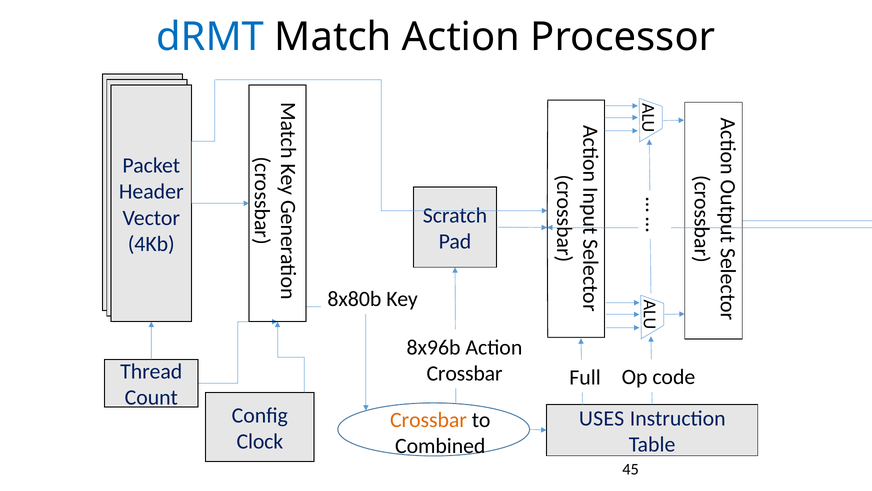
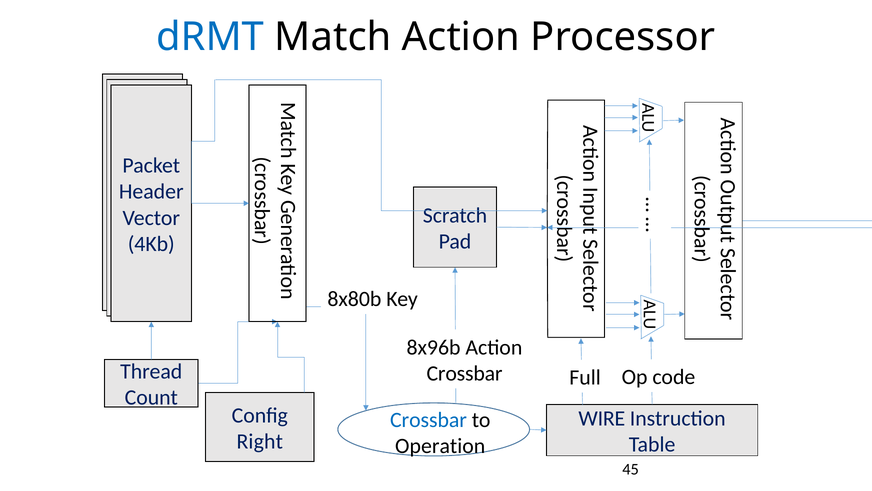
USES: USES -> WIRE
Crossbar at (428, 419) colour: orange -> blue
Clock: Clock -> Right
Combined: Combined -> Operation
